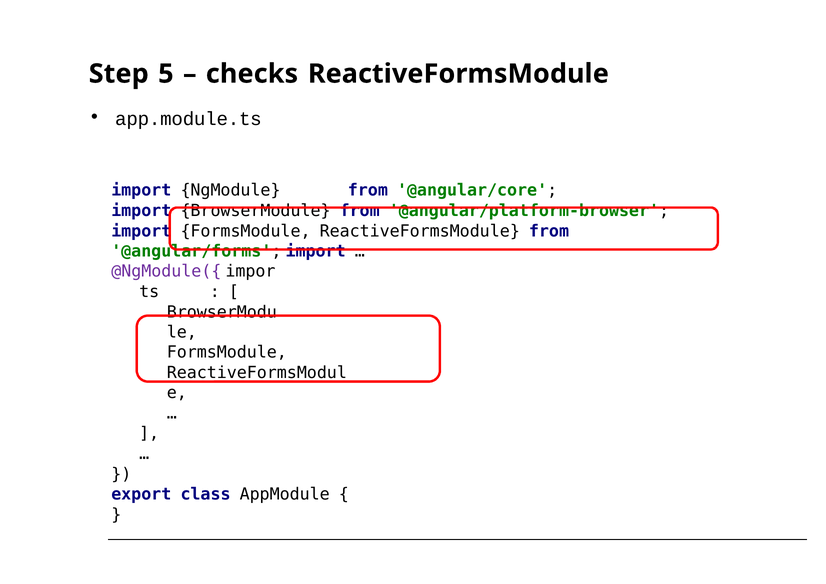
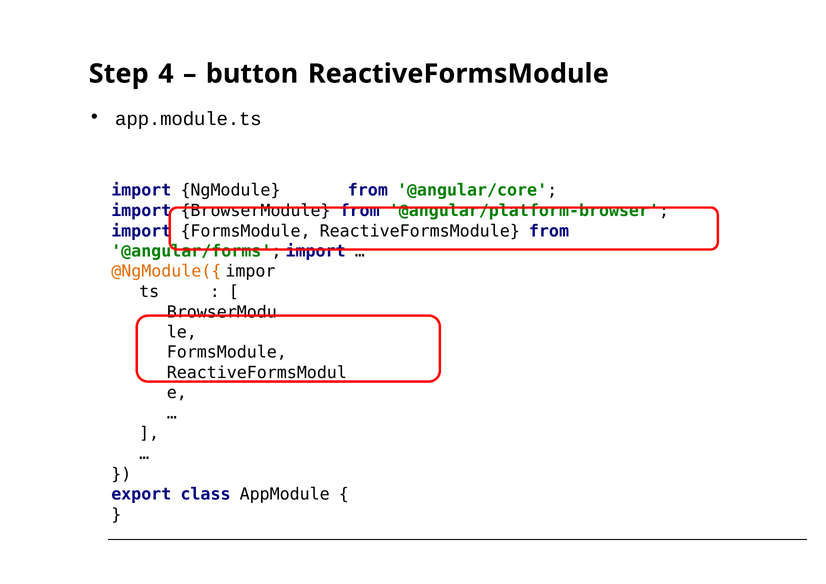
5: 5 -> 4
checks: checks -> button
@NgModule({ colour: purple -> orange
